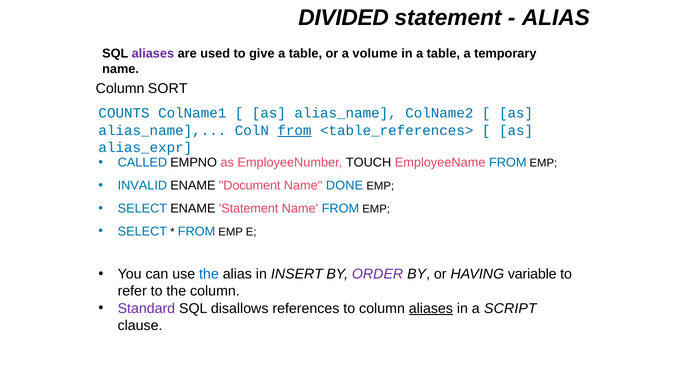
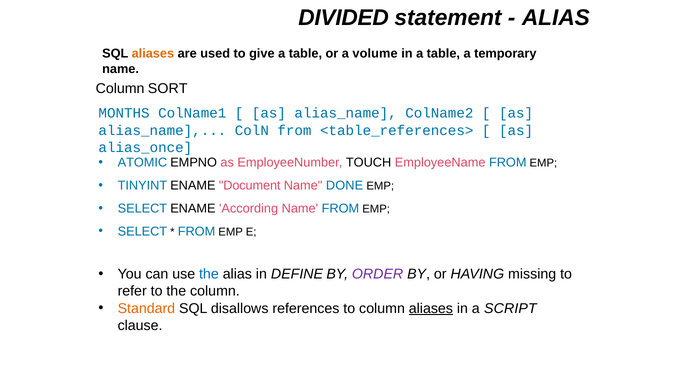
aliases at (153, 54) colour: purple -> orange
COUNTS: COUNTS -> MONTHS
from at (294, 130) underline: present -> none
alias_expr: alias_expr -> alias_once
CALLED: CALLED -> ATOMIC
INVALID: INVALID -> TINYINT
ENAME Statement: Statement -> According
INSERT: INSERT -> DEFINE
variable: variable -> missing
Standard colour: purple -> orange
